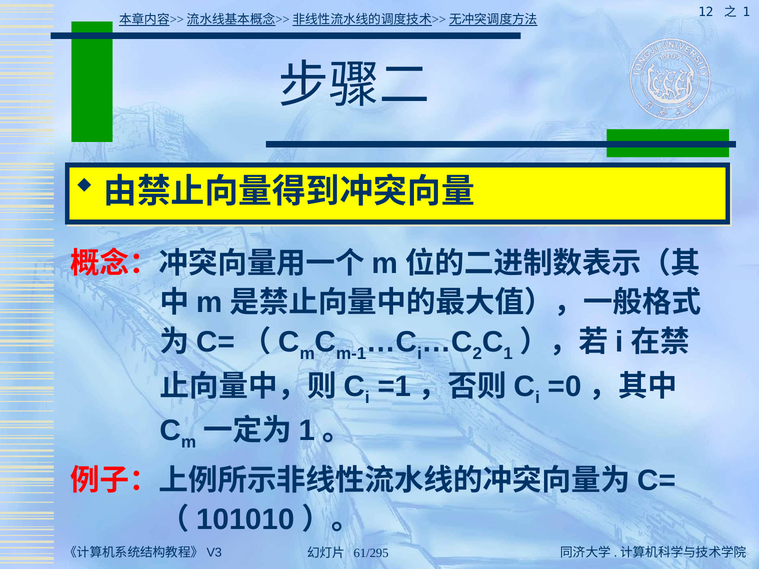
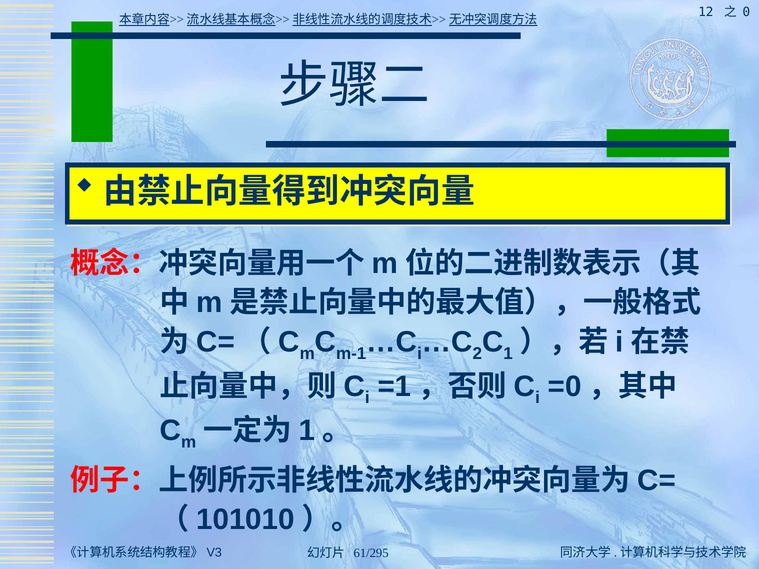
1 at (746, 12): 1 -> 0
